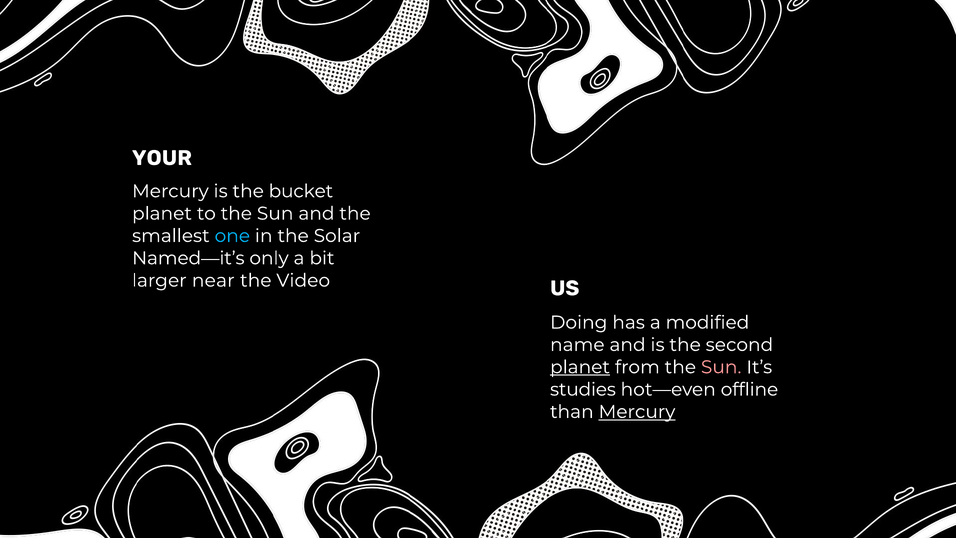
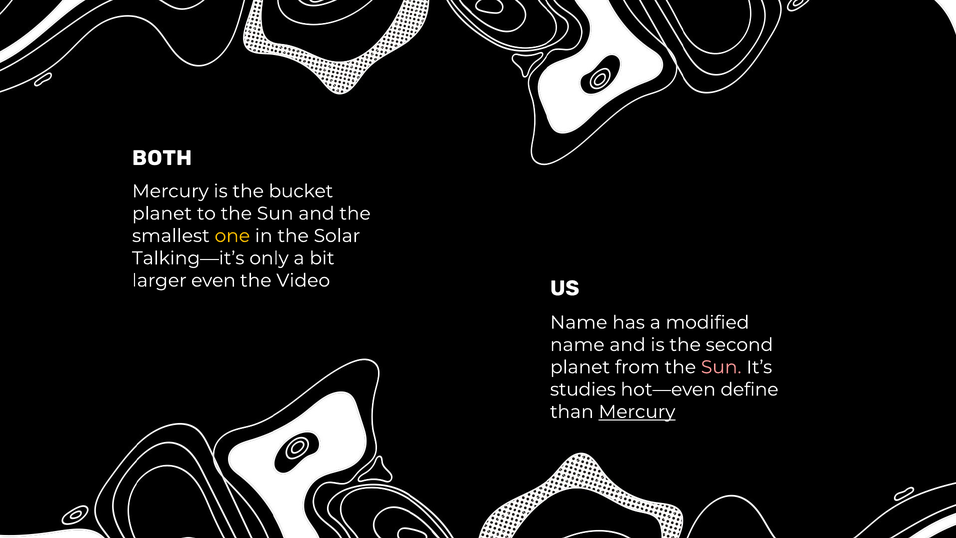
YOUR: YOUR -> BOTH
one colour: light blue -> yellow
Named—it’s: Named—it’s -> Talking—it’s
near: near -> even
Doing at (579, 322): Doing -> Name
planet at (580, 367) underline: present -> none
offline: offline -> define
